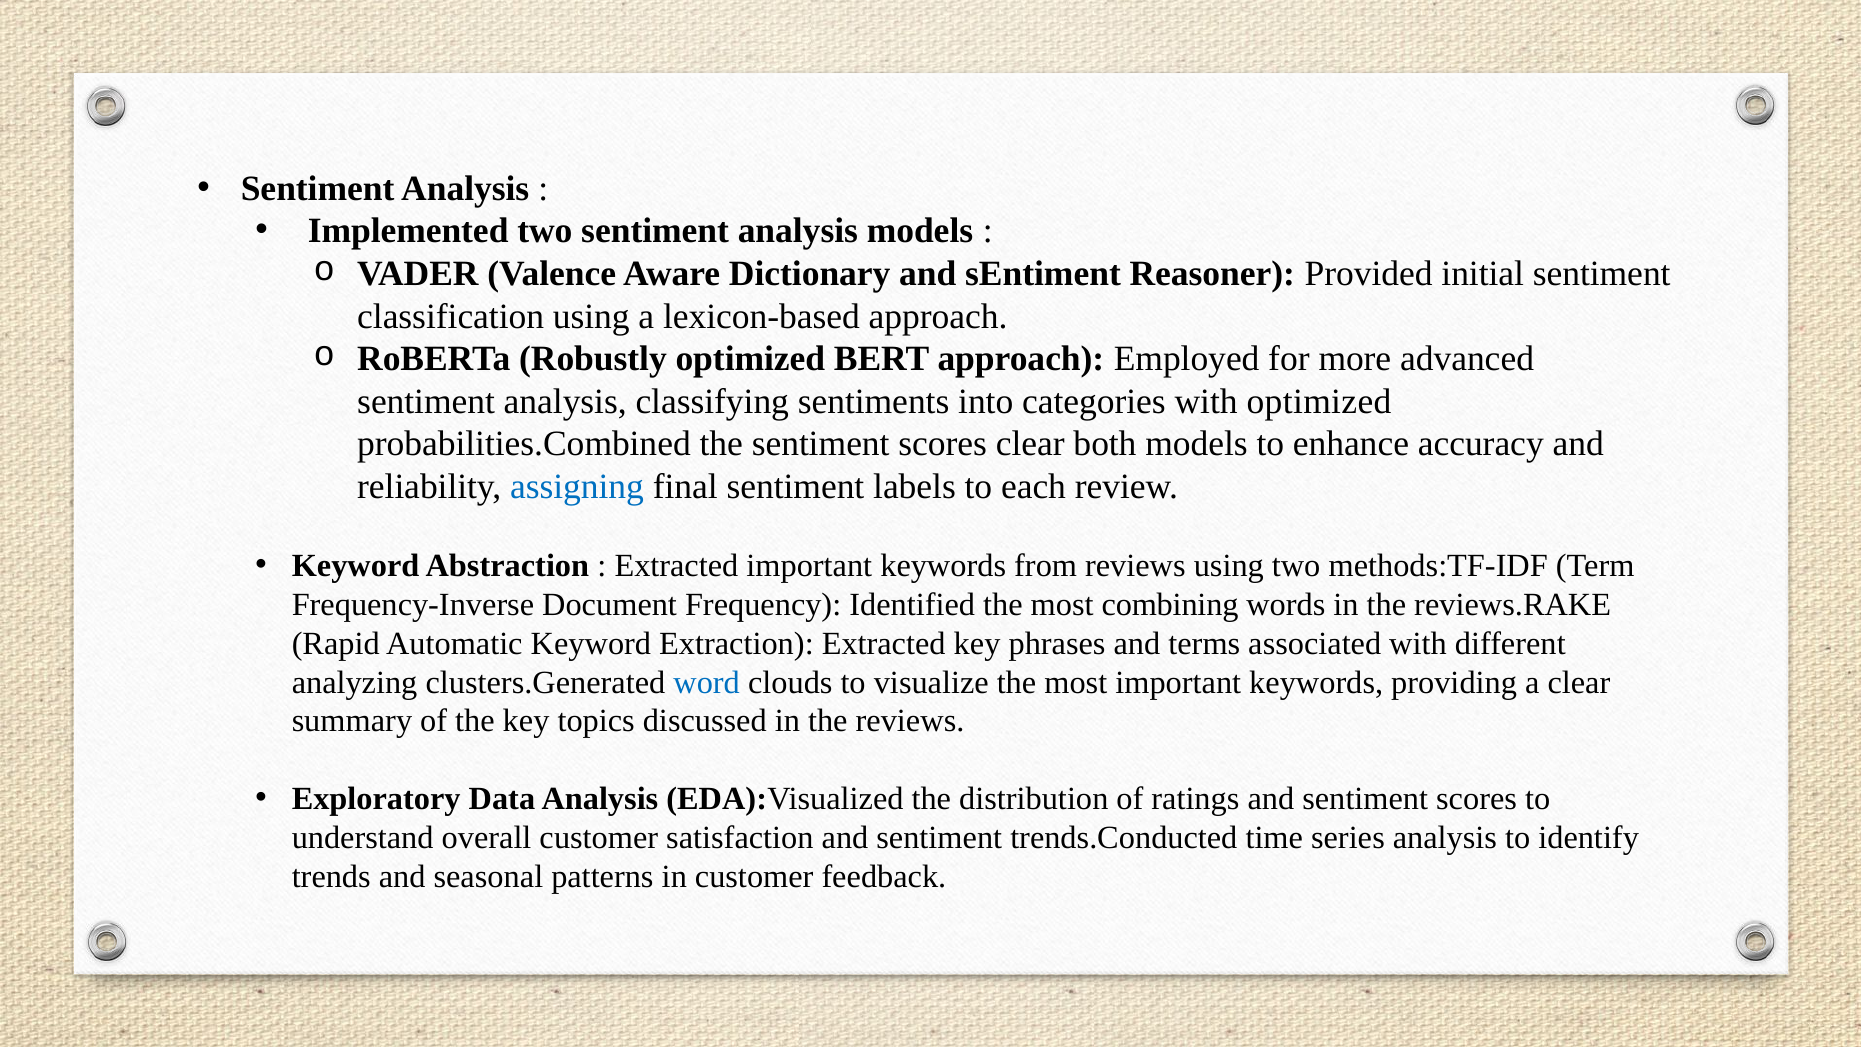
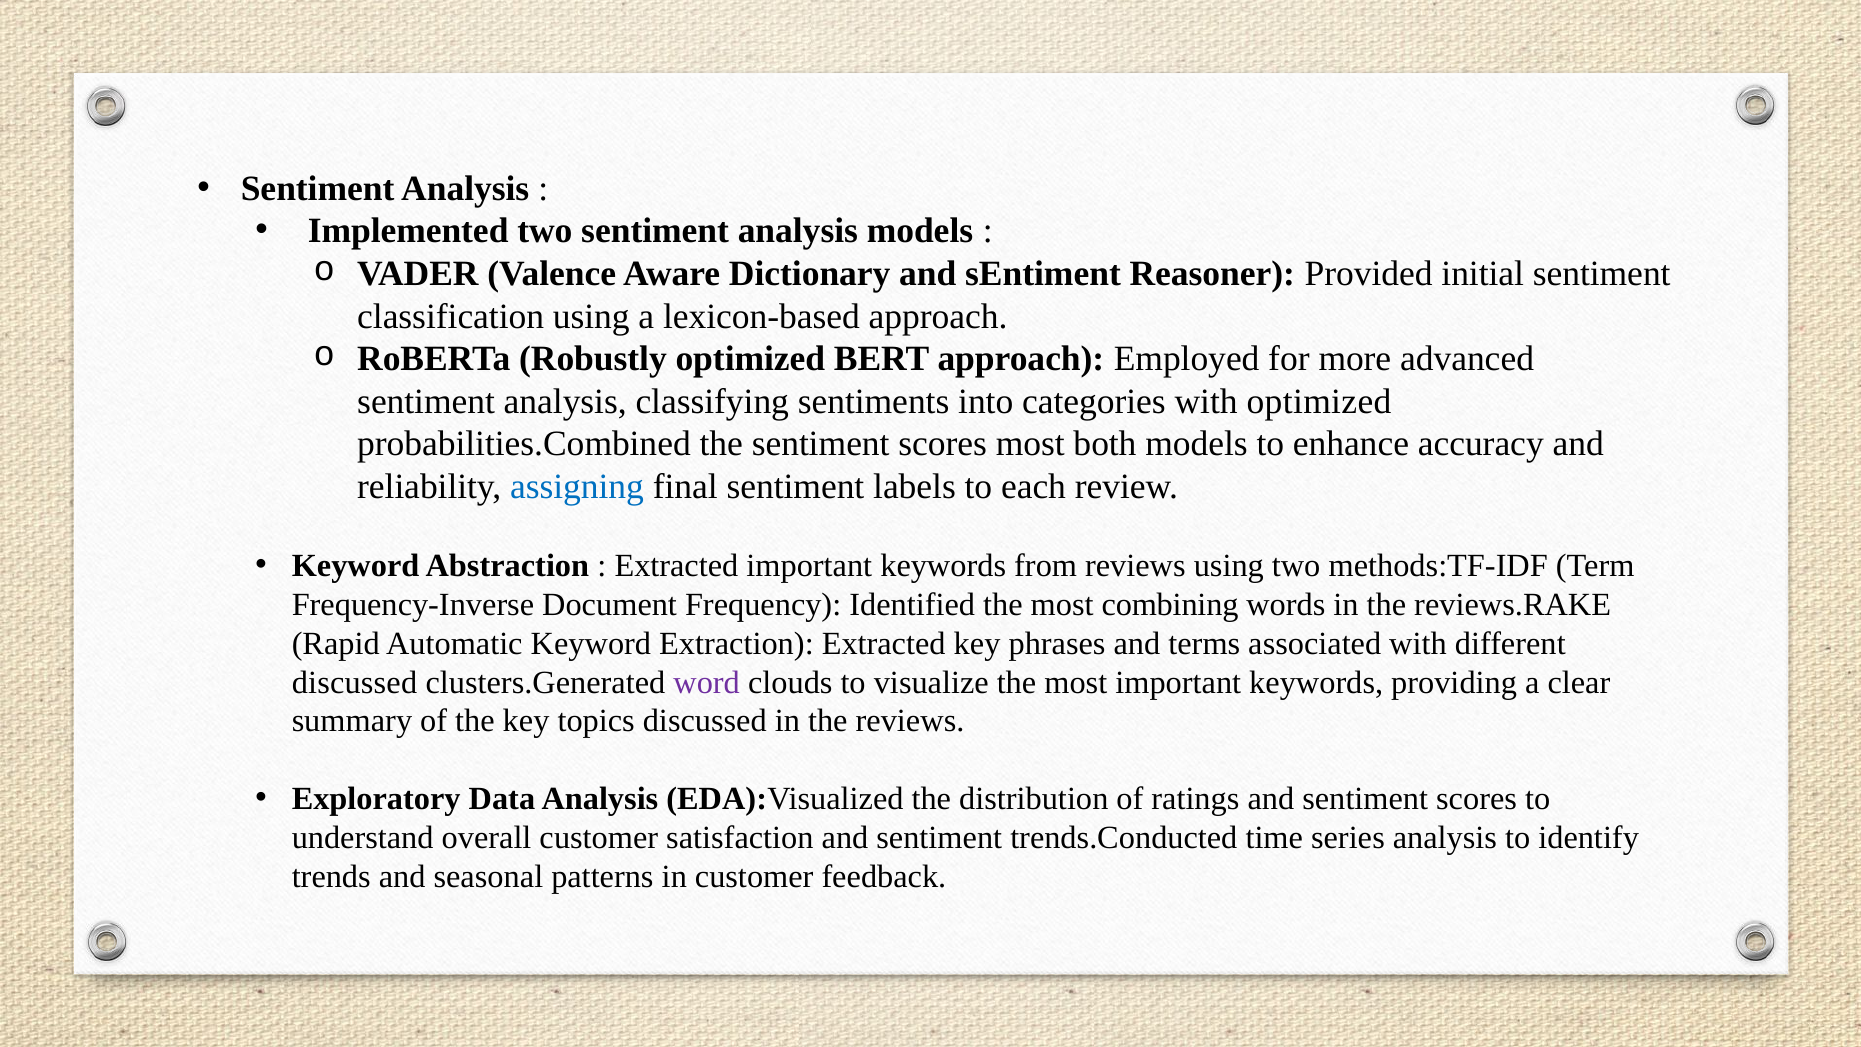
scores clear: clear -> most
analyzing at (355, 682): analyzing -> discussed
word colour: blue -> purple
